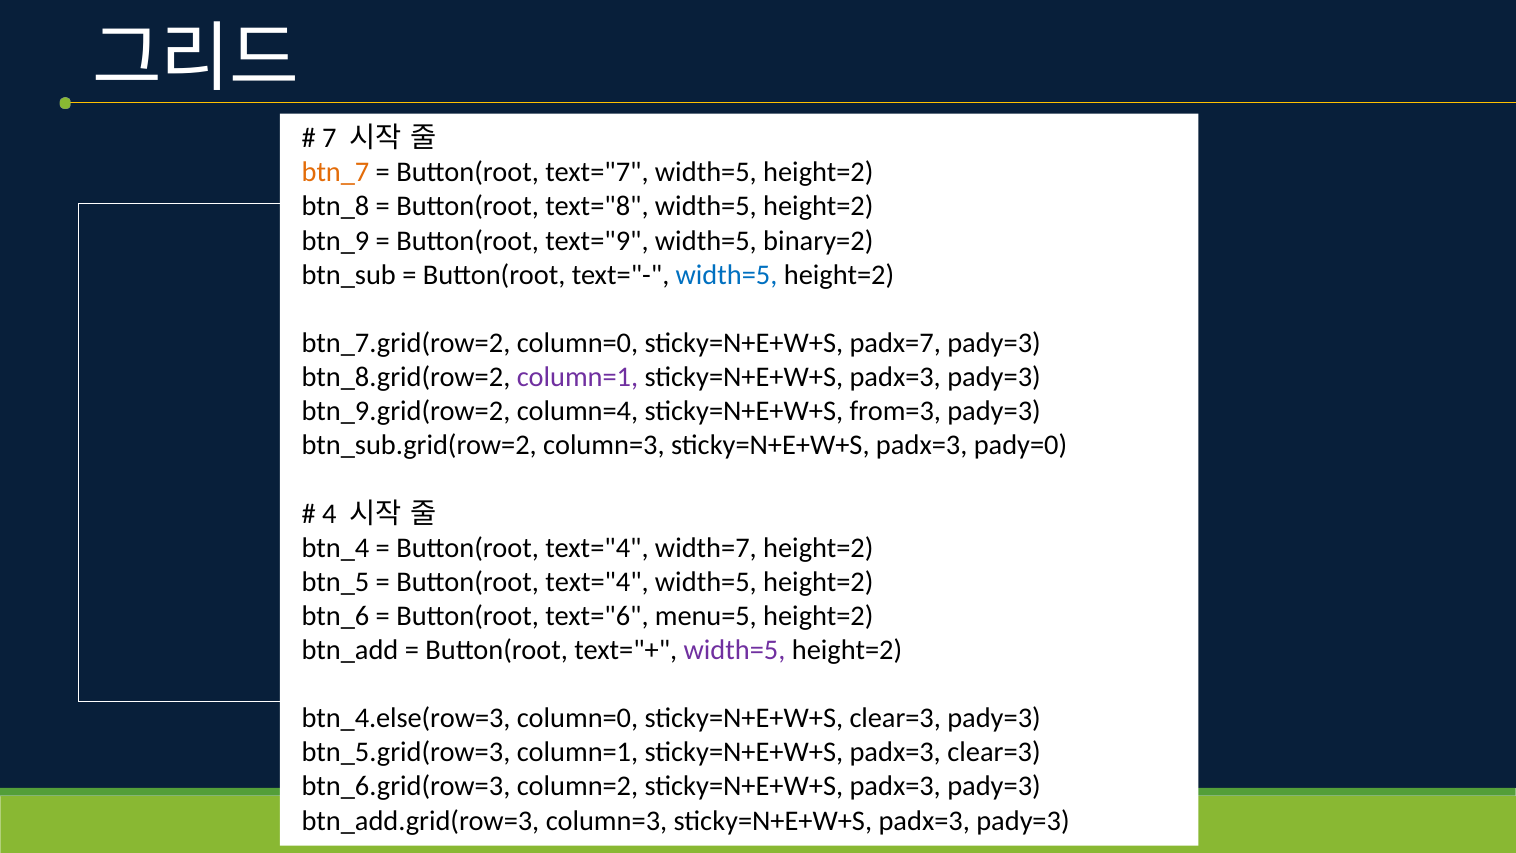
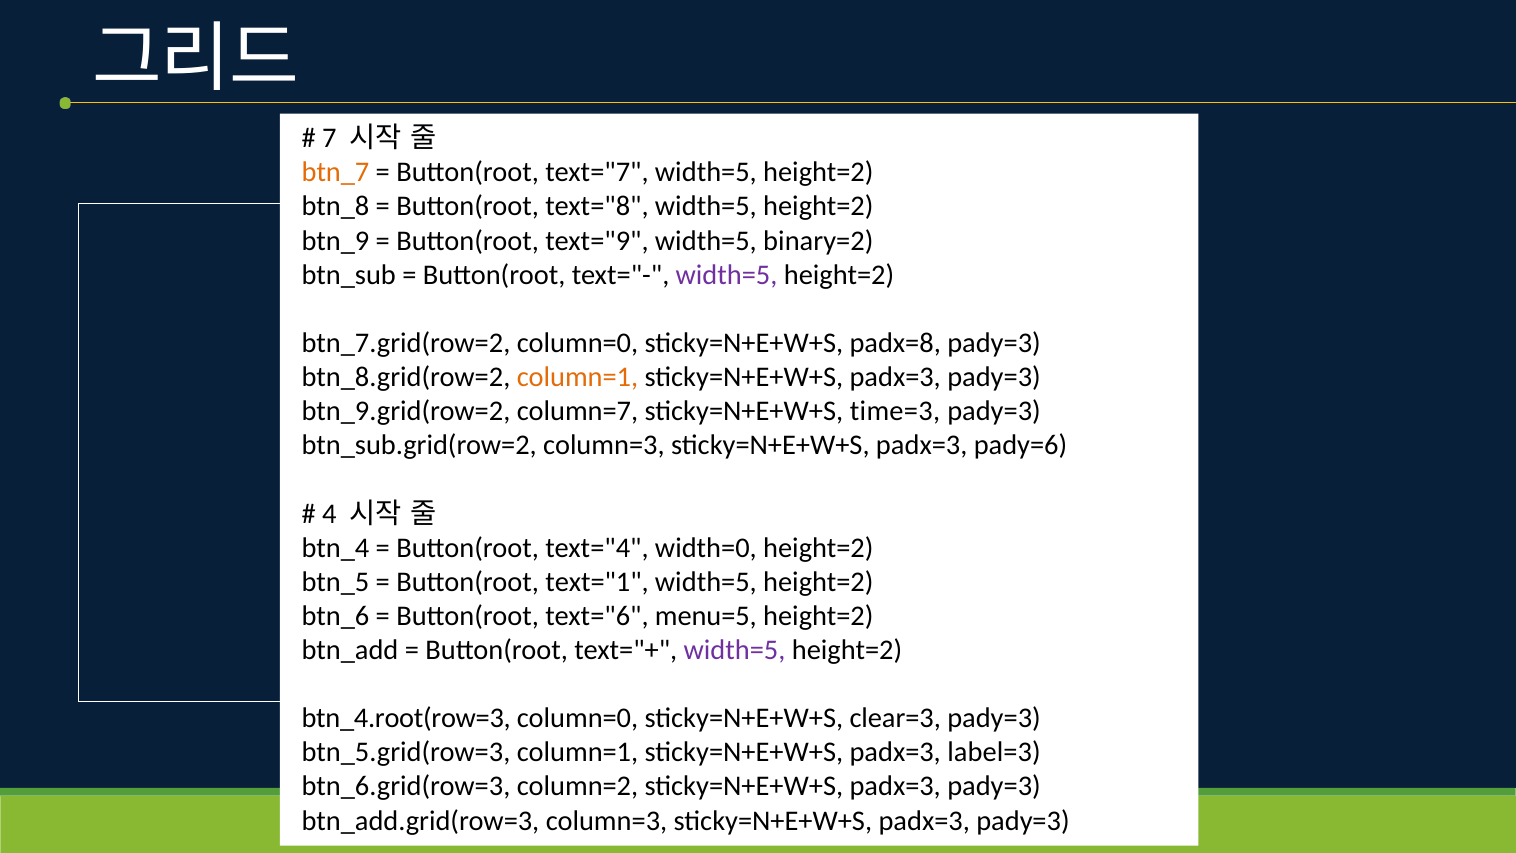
width=5 at (727, 275) colour: blue -> purple
padx=7: padx=7 -> padx=8
column=1 at (577, 377) colour: purple -> orange
column=4: column=4 -> column=7
from=3: from=3 -> time=3
pady=0: pady=0 -> pady=6
width=7: width=7 -> width=0
text="4 at (597, 582): text="4 -> text="1
btn_4.else(row=3: btn_4.else(row=3 -> btn_4.root(row=3
padx=3 clear=3: clear=3 -> label=3
